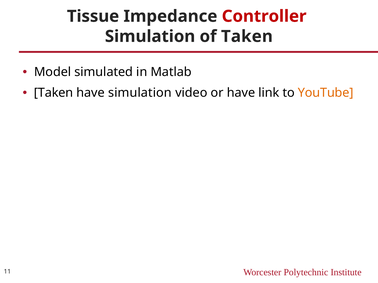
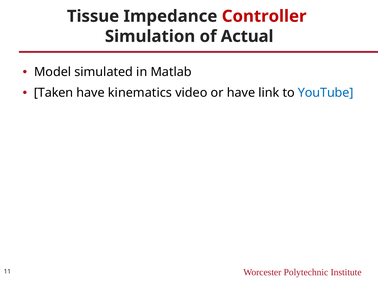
of Taken: Taken -> Actual
have simulation: simulation -> kinematics
YouTube colour: orange -> blue
